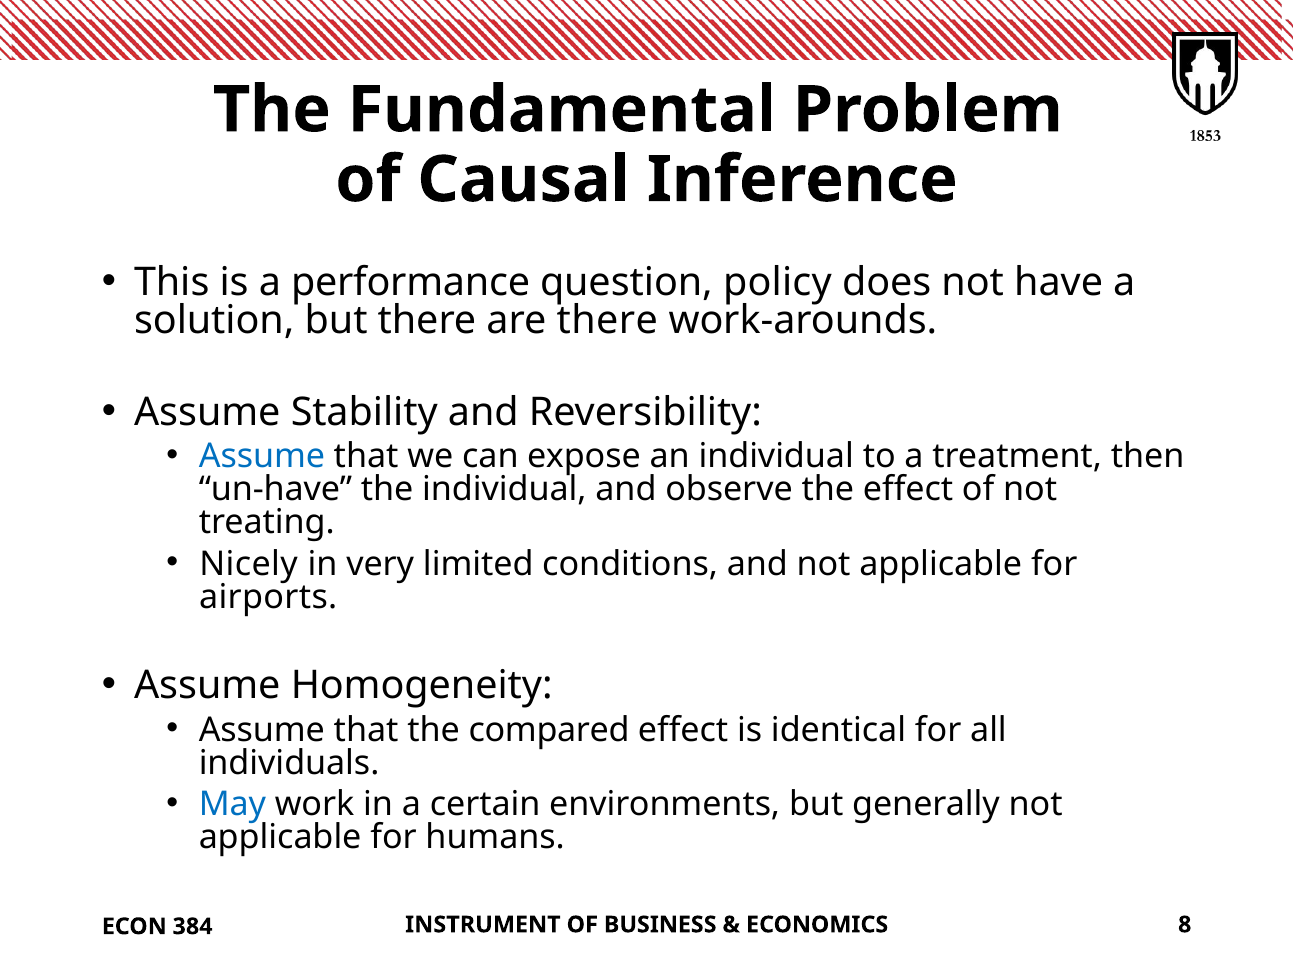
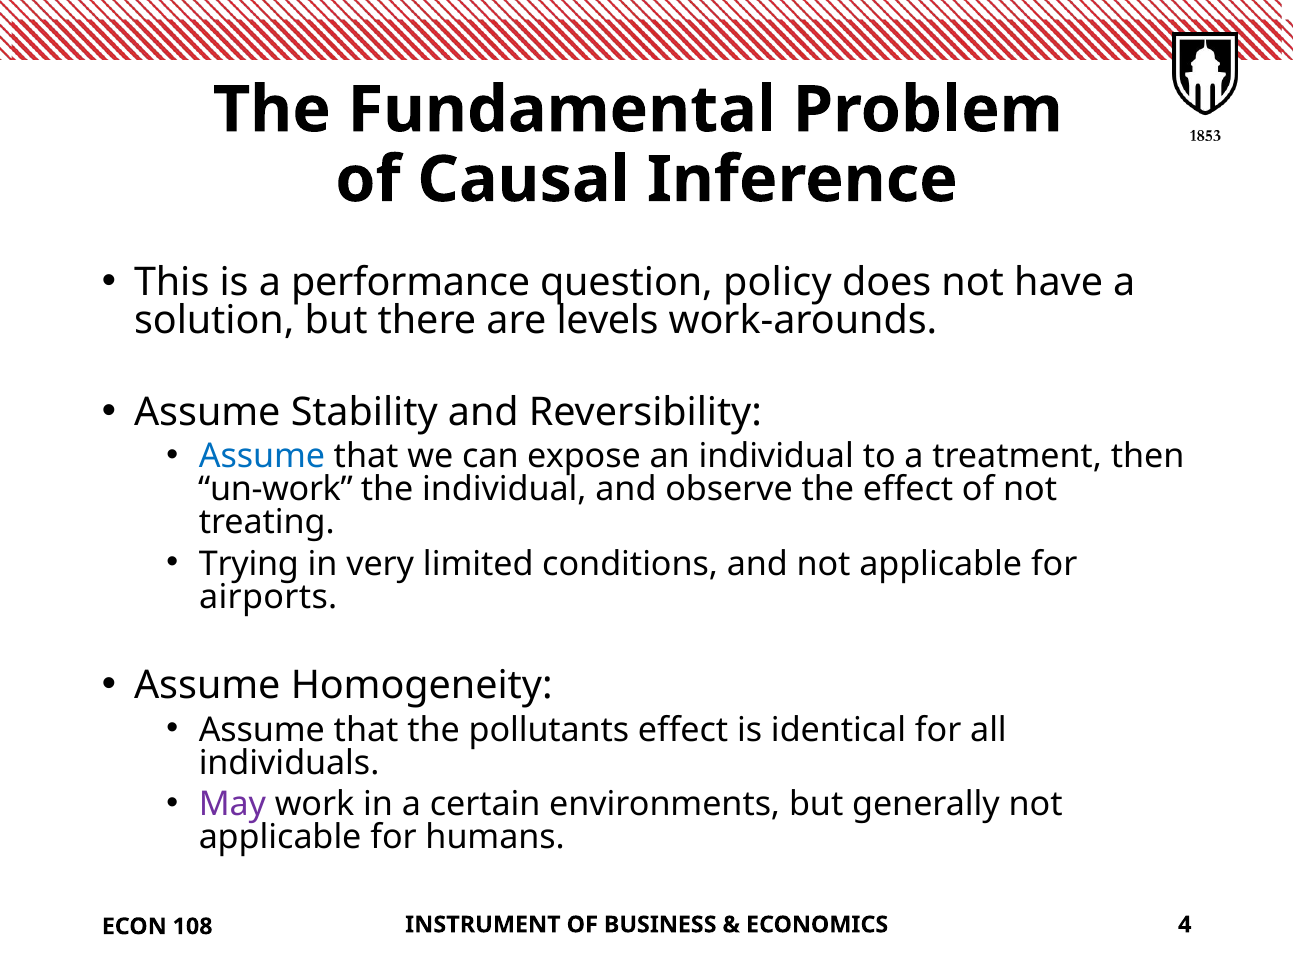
are there: there -> levels
un-have: un-have -> un-work
Nicely: Nicely -> Trying
compared: compared -> pollutants
May colour: blue -> purple
8: 8 -> 4
384: 384 -> 108
